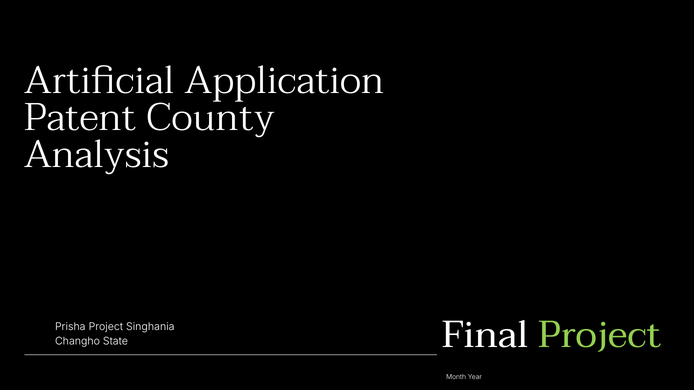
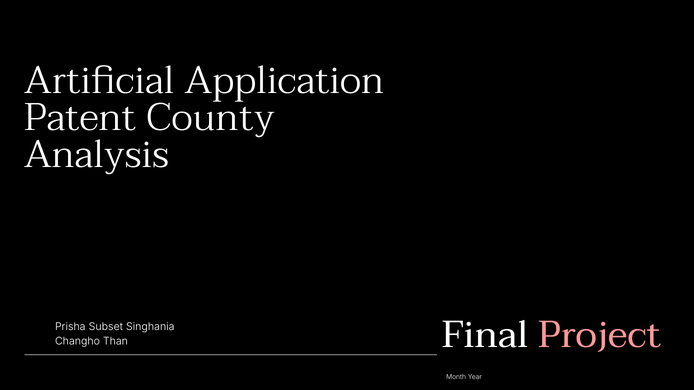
Prisha Project: Project -> Subset
Project at (600, 335) colour: light green -> pink
State: State -> Than
